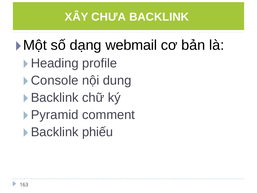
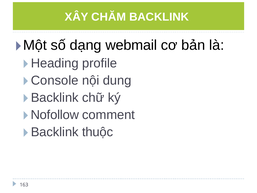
CHƯA: CHƯA -> CHĂM
Pyramid: Pyramid -> Nofollow
phiếu: phiếu -> thuộc
